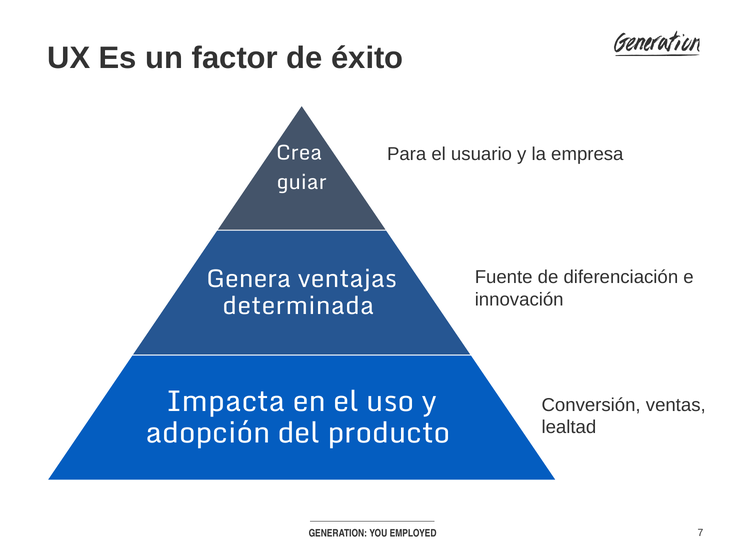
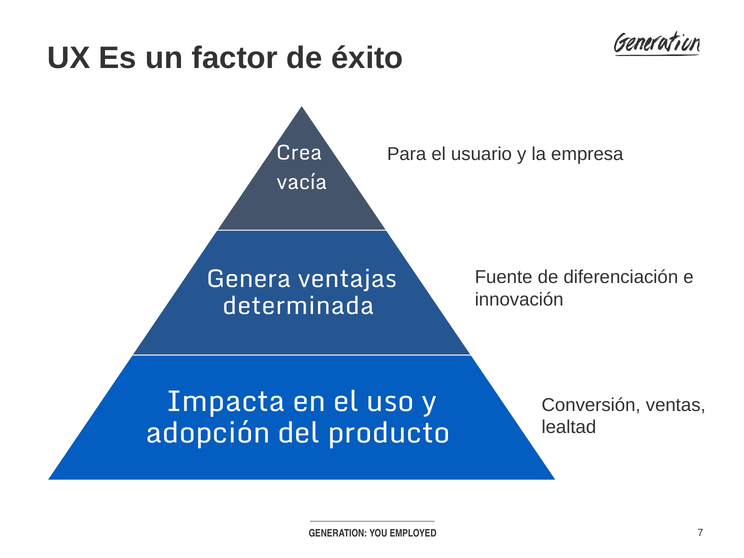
guiar: guiar -> vacía
